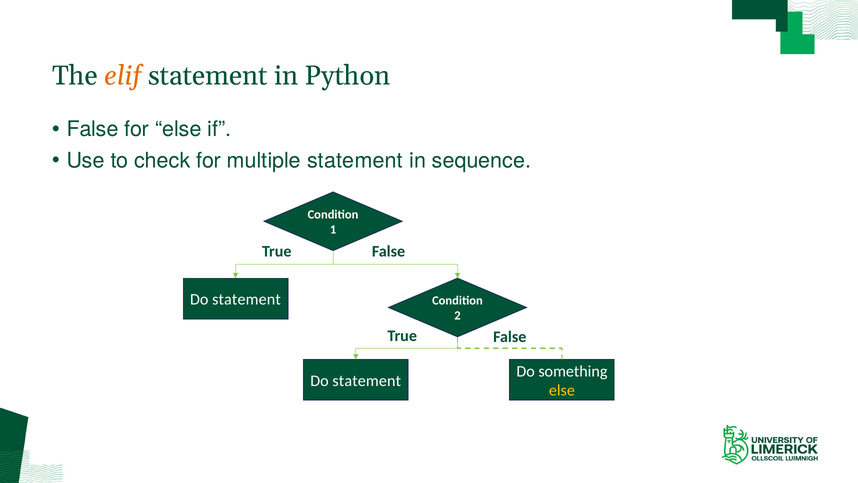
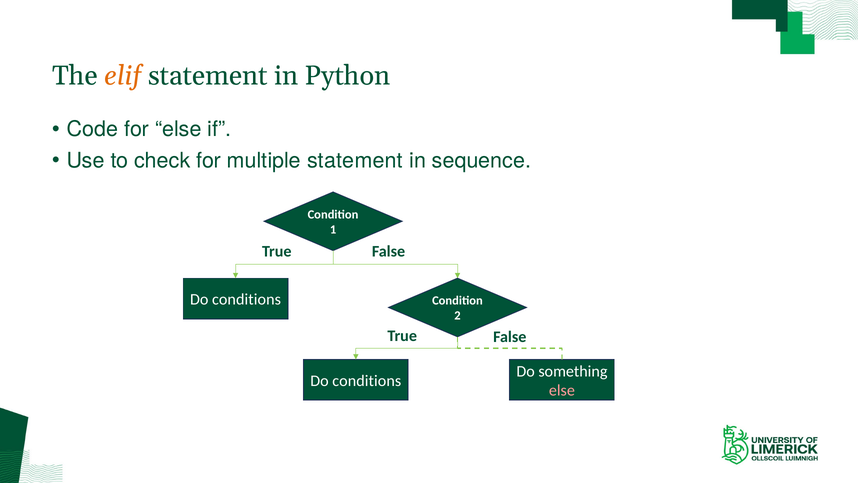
False at (93, 129): False -> Code
statement at (246, 299): statement -> conditions
statement at (367, 381): statement -> conditions
else at (562, 390) colour: yellow -> pink
